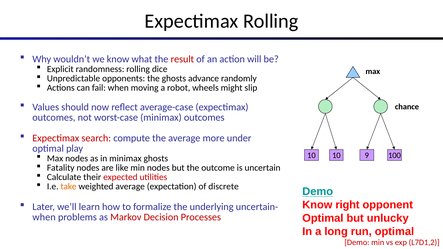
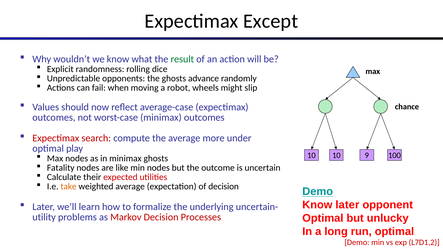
Expectimax Rolling: Rolling -> Except
result colour: red -> green
of discrete: discrete -> decision
Know right: right -> later
when at (44, 217): when -> utility
